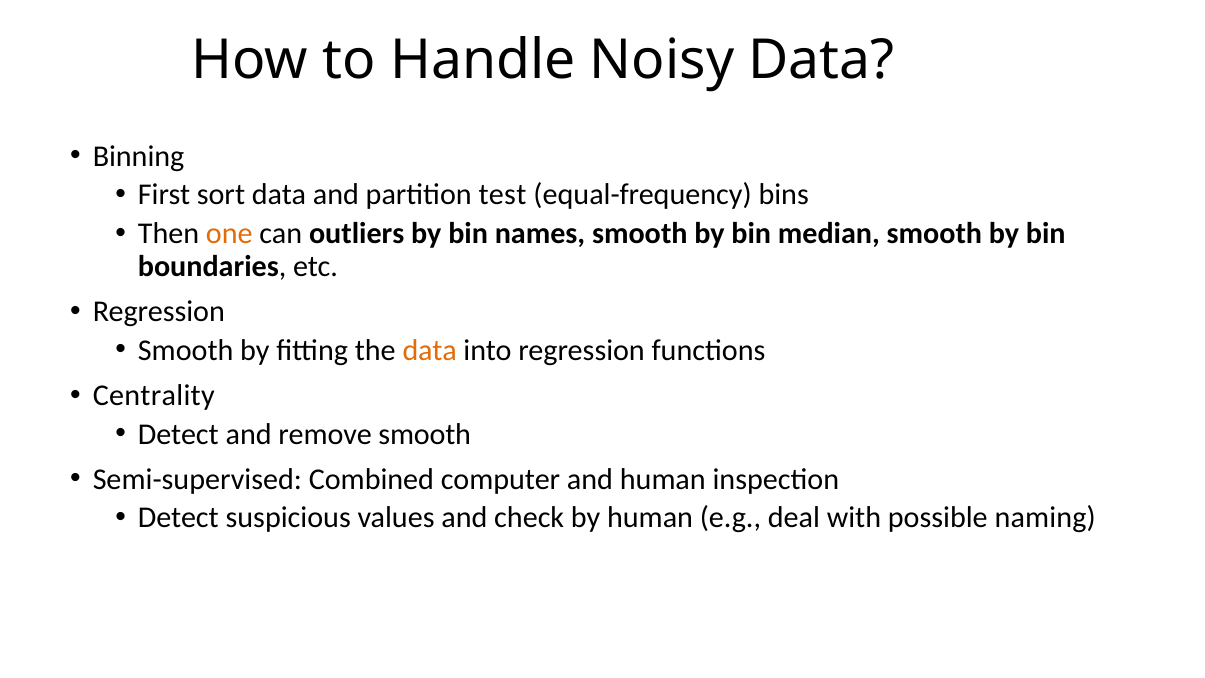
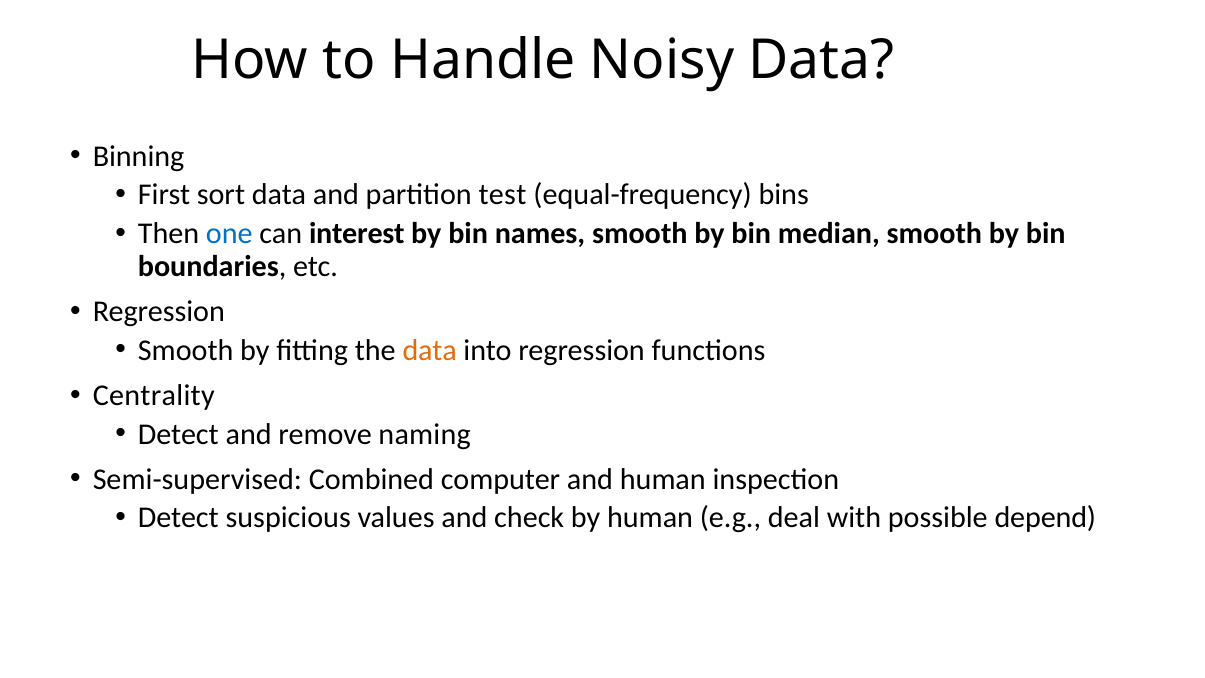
one colour: orange -> blue
outliers: outliers -> interest
remove smooth: smooth -> naming
naming: naming -> depend
